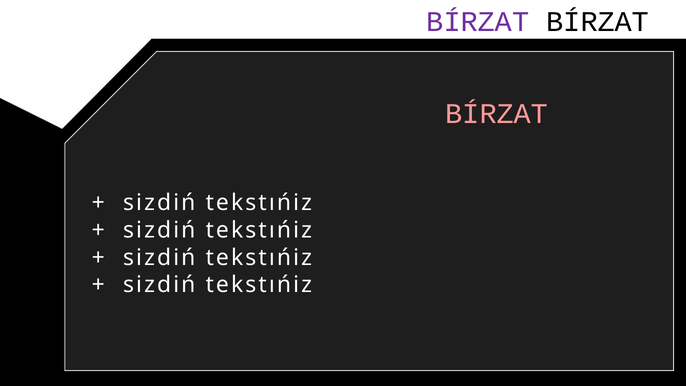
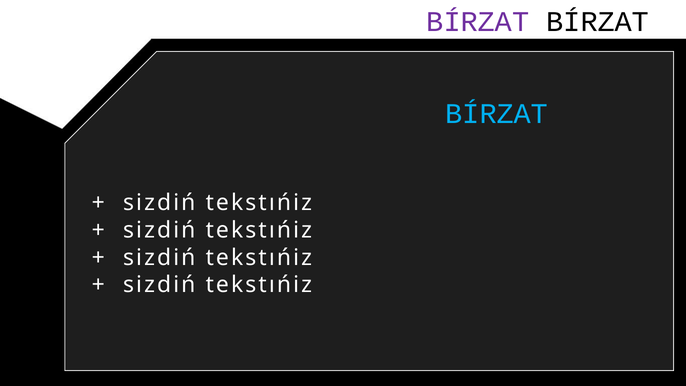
BÍRZAT at (497, 114) colour: pink -> light blue
